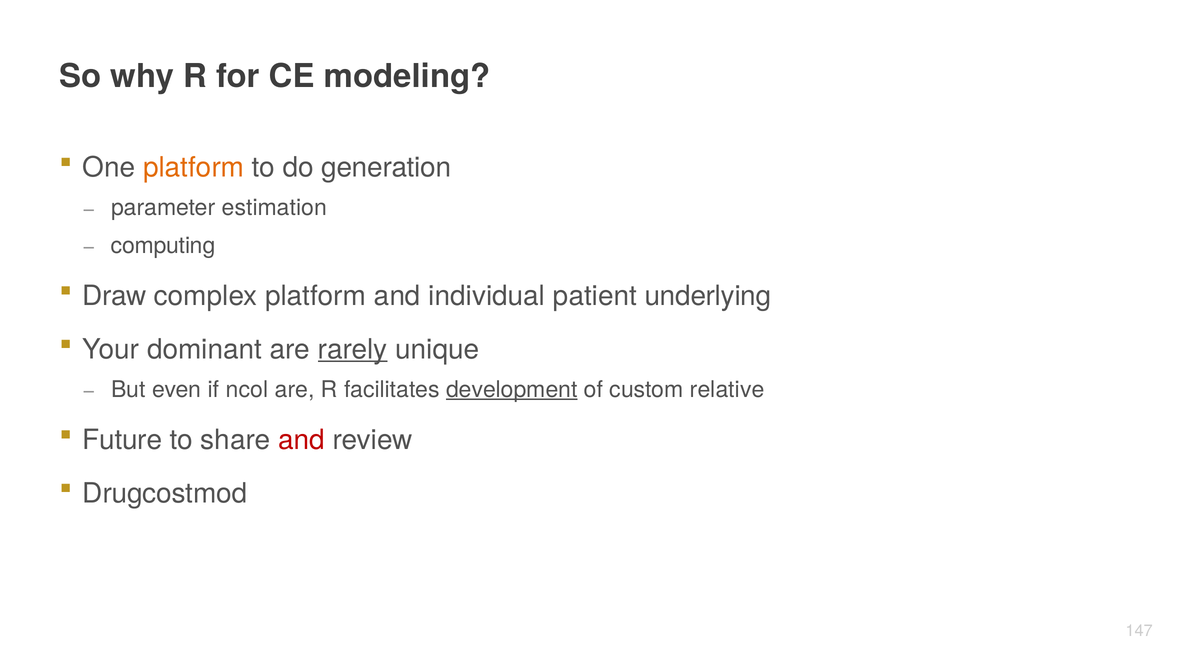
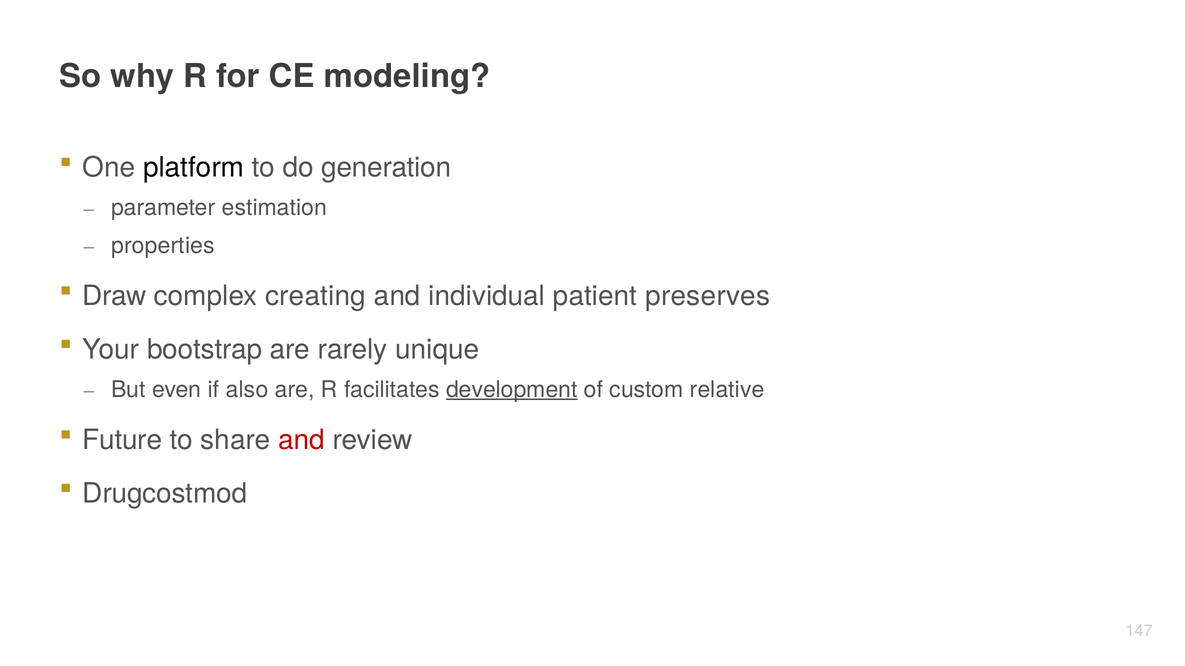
platform at (194, 168) colour: orange -> black
computing: computing -> properties
complex platform: platform -> creating
underlying: underlying -> preserves
dominant: dominant -> bootstrap
rarely underline: present -> none
ncol: ncol -> also
